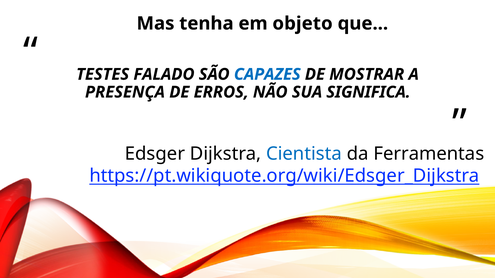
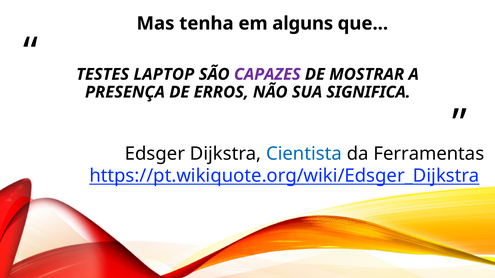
objeto: objeto -> alguns
FALADO: FALADO -> LAPTOP
CAPAZES colour: blue -> purple
